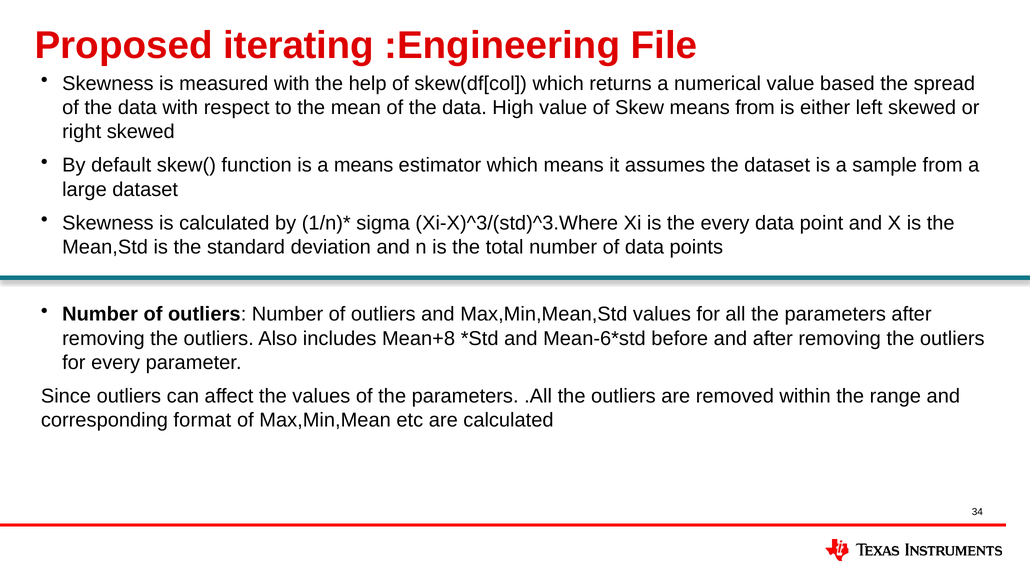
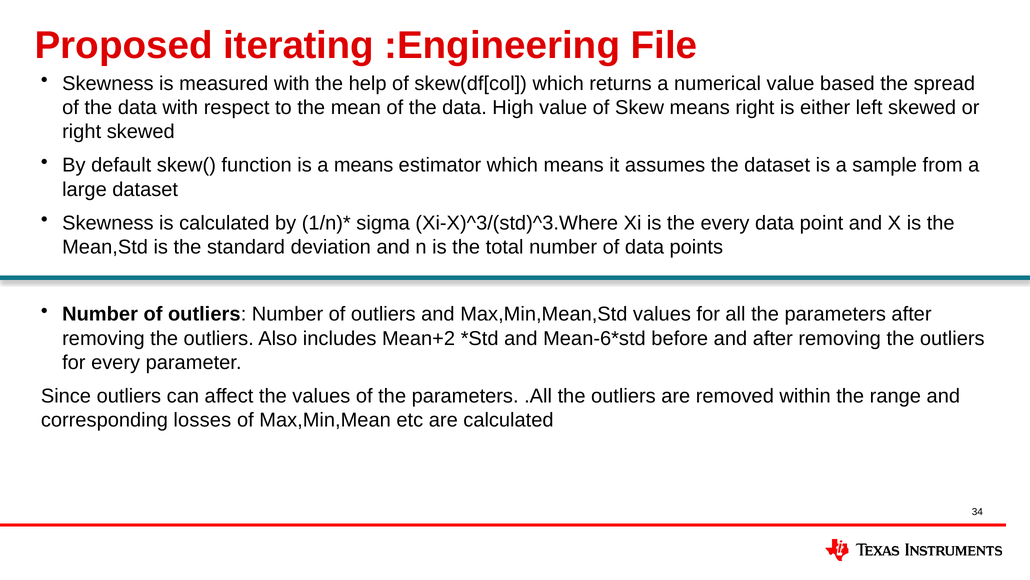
means from: from -> right
Mean+8: Mean+8 -> Mean+2
format: format -> losses
